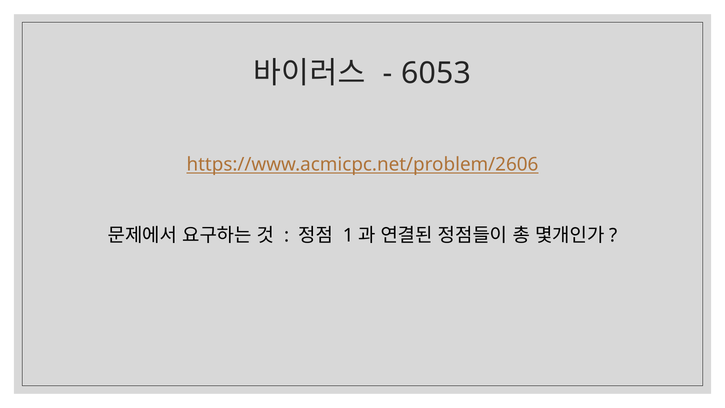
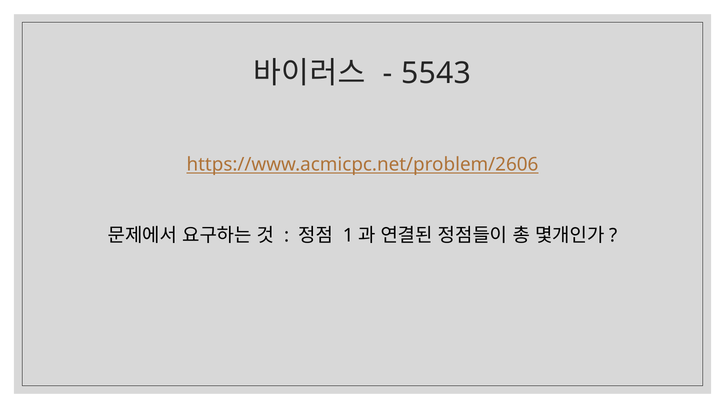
6053: 6053 -> 5543
